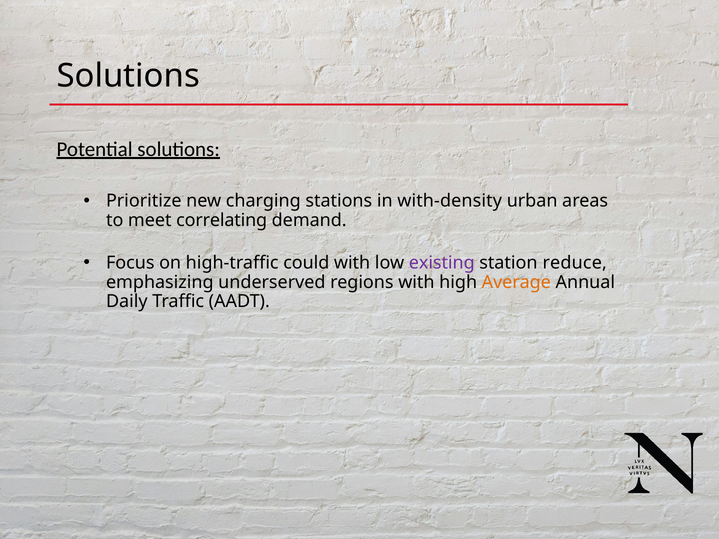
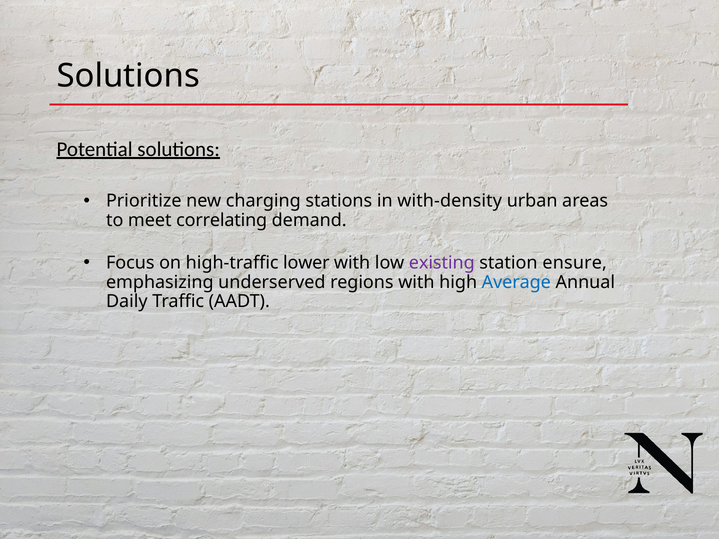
could: could -> lower
reduce: reduce -> ensure
Average colour: orange -> blue
